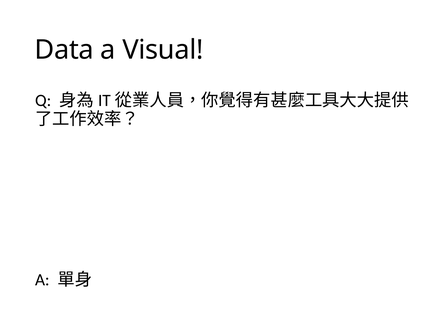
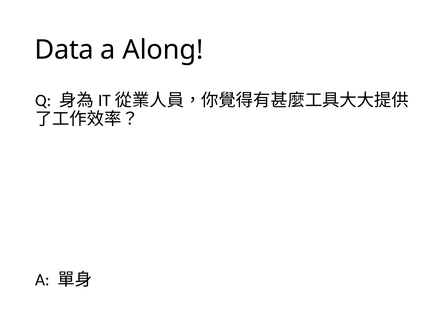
Visual: Visual -> Along
